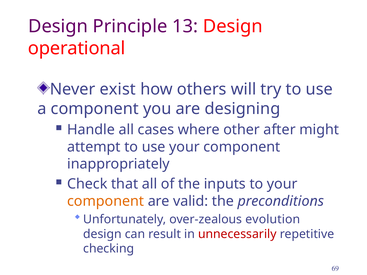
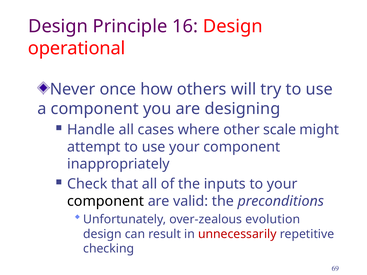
13: 13 -> 16
exist: exist -> once
after: after -> scale
component at (106, 201) colour: orange -> black
